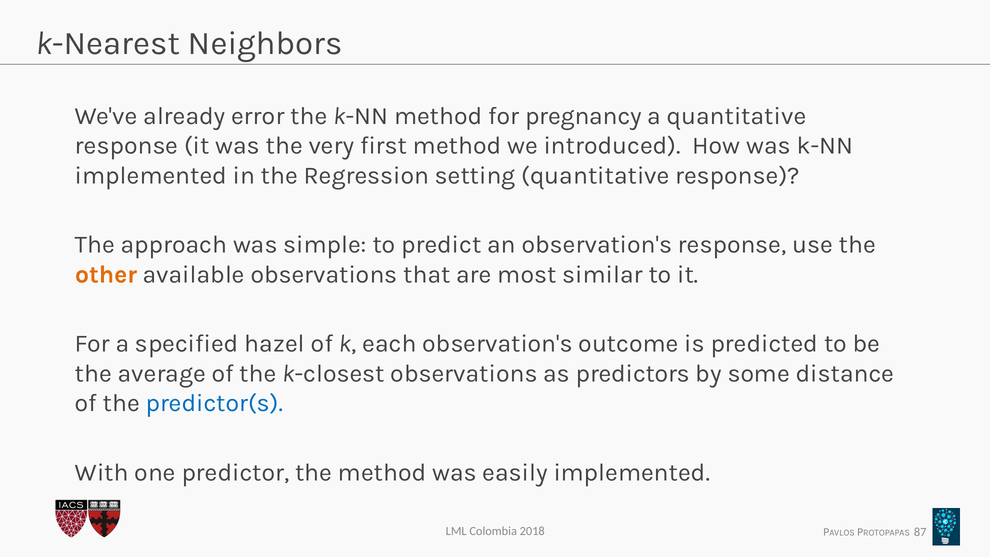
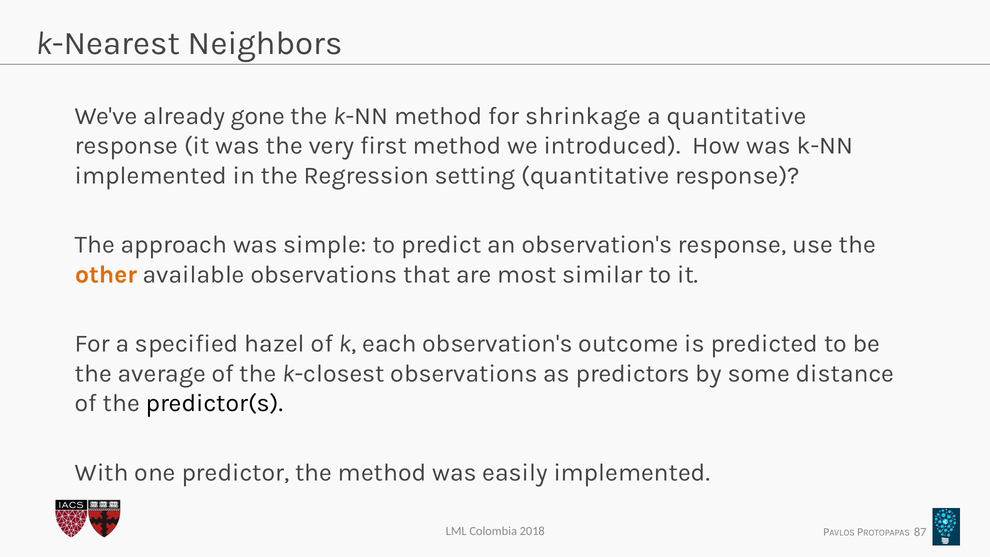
error: error -> gone
pregnancy: pregnancy -> shrinkage
predictor(s colour: blue -> black
